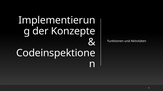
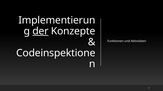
der underline: none -> present
